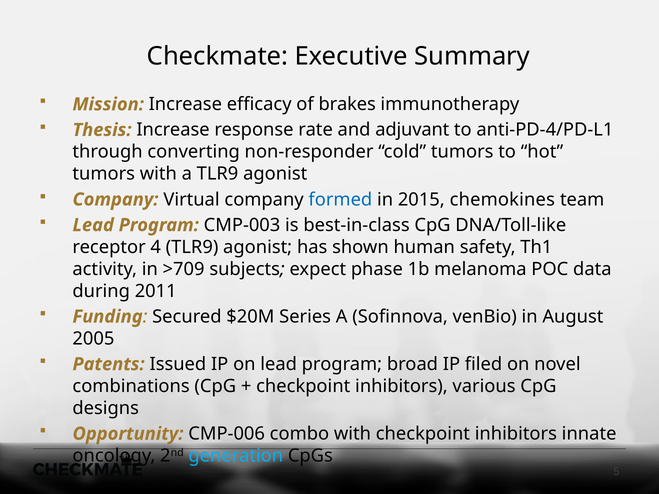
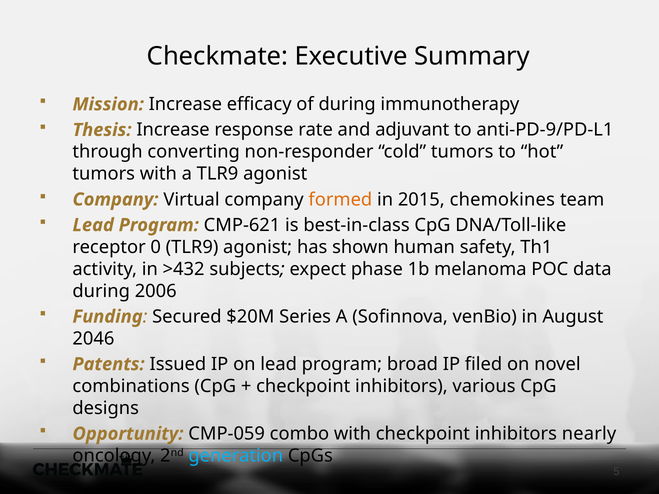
of brakes: brakes -> during
anti-PD-4/PD-L1: anti-PD-4/PD-L1 -> anti-PD-9/PD-L1
formed colour: blue -> orange
CMP-003: CMP-003 -> CMP-621
4: 4 -> 0
>709: >709 -> >432
2011: 2011 -> 2006
2005: 2005 -> 2046
CMP-006: CMP-006 -> CMP-059
innate: innate -> nearly
